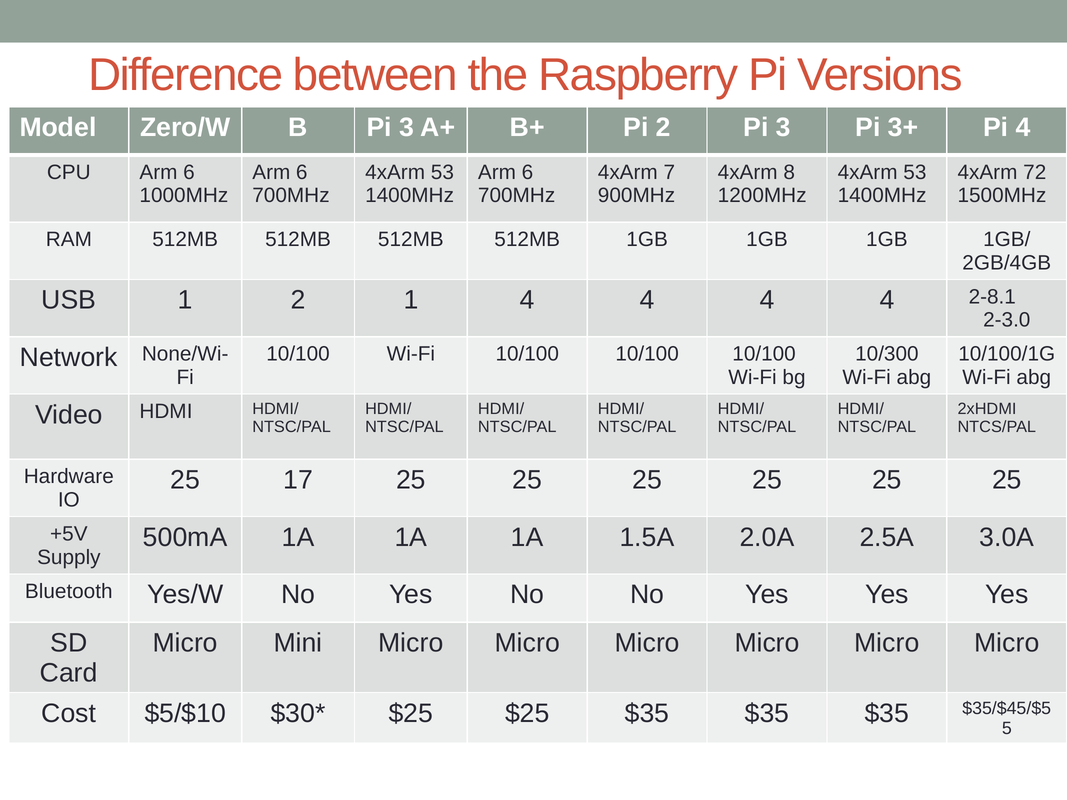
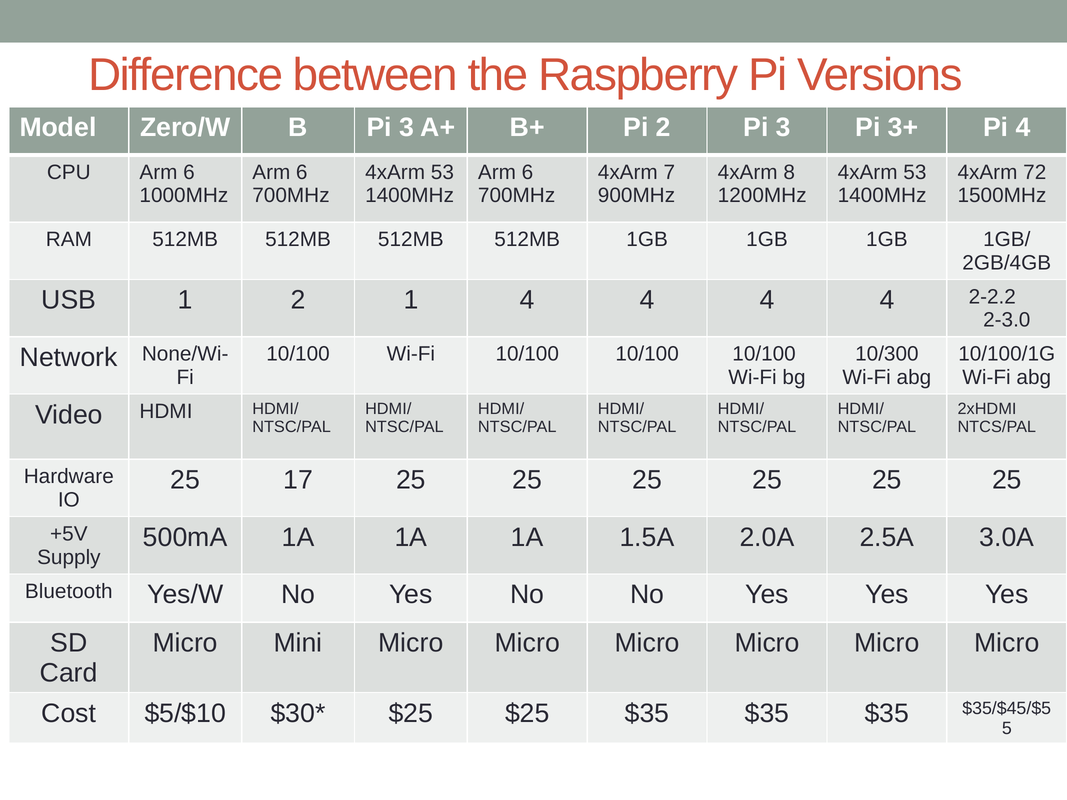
2-8.1: 2-8.1 -> 2-2.2
